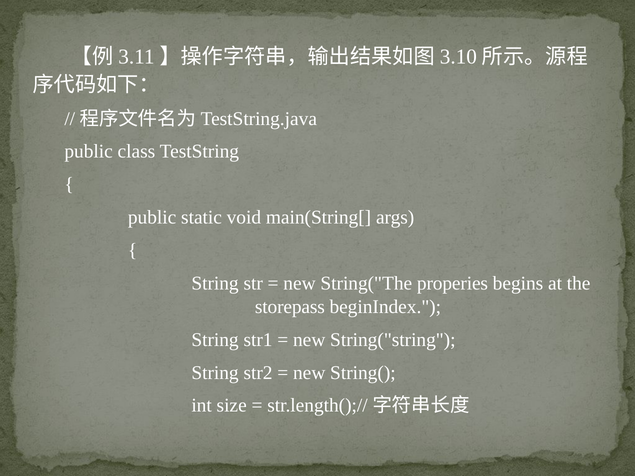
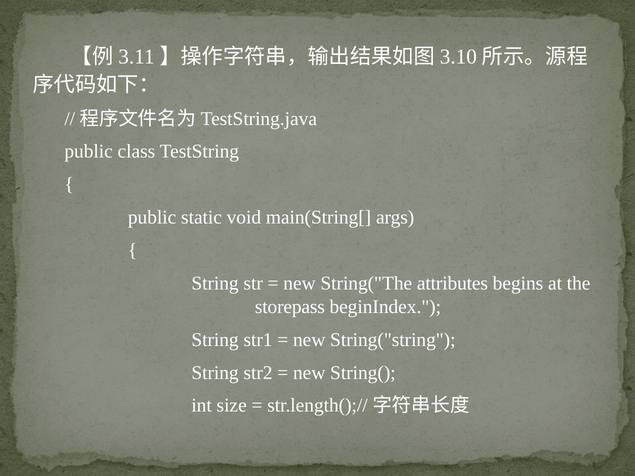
properies: properies -> attributes
